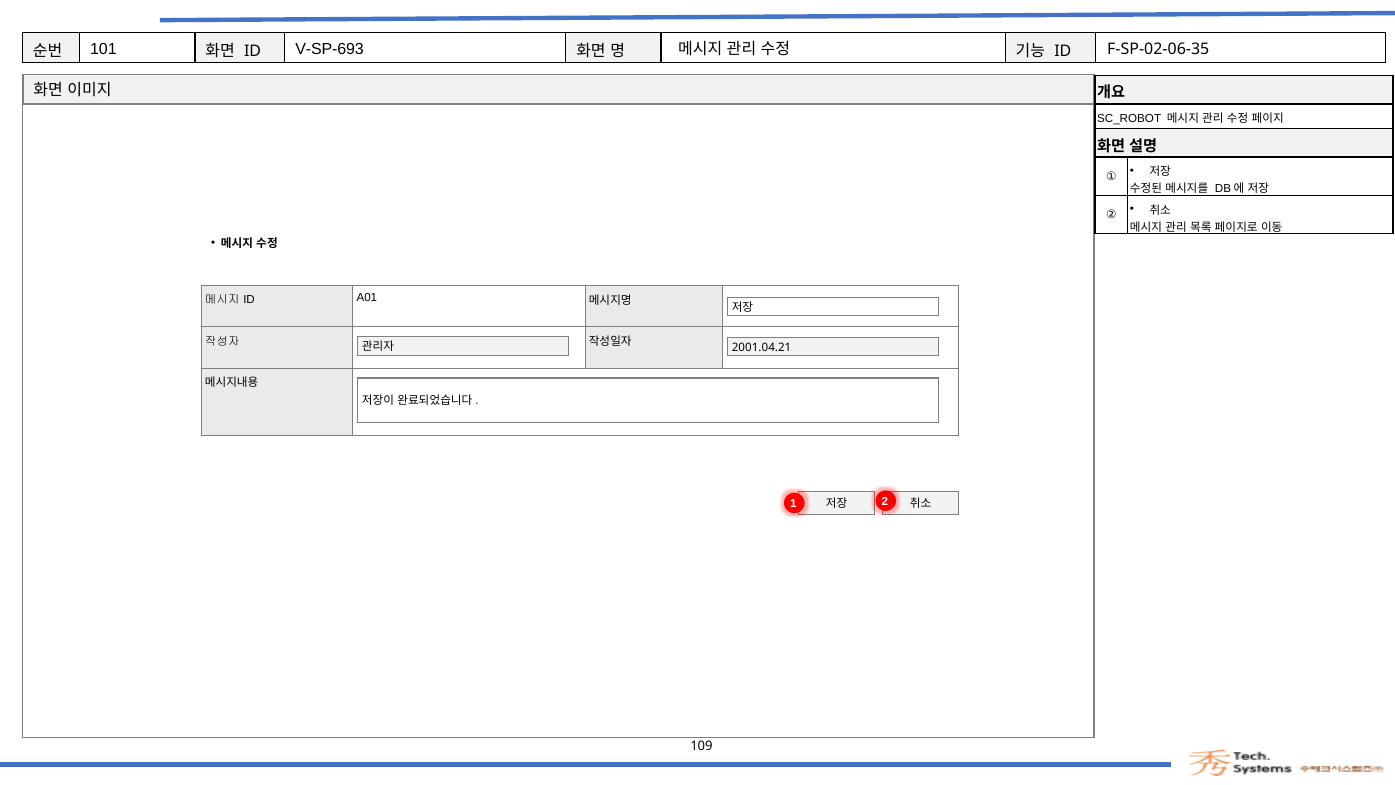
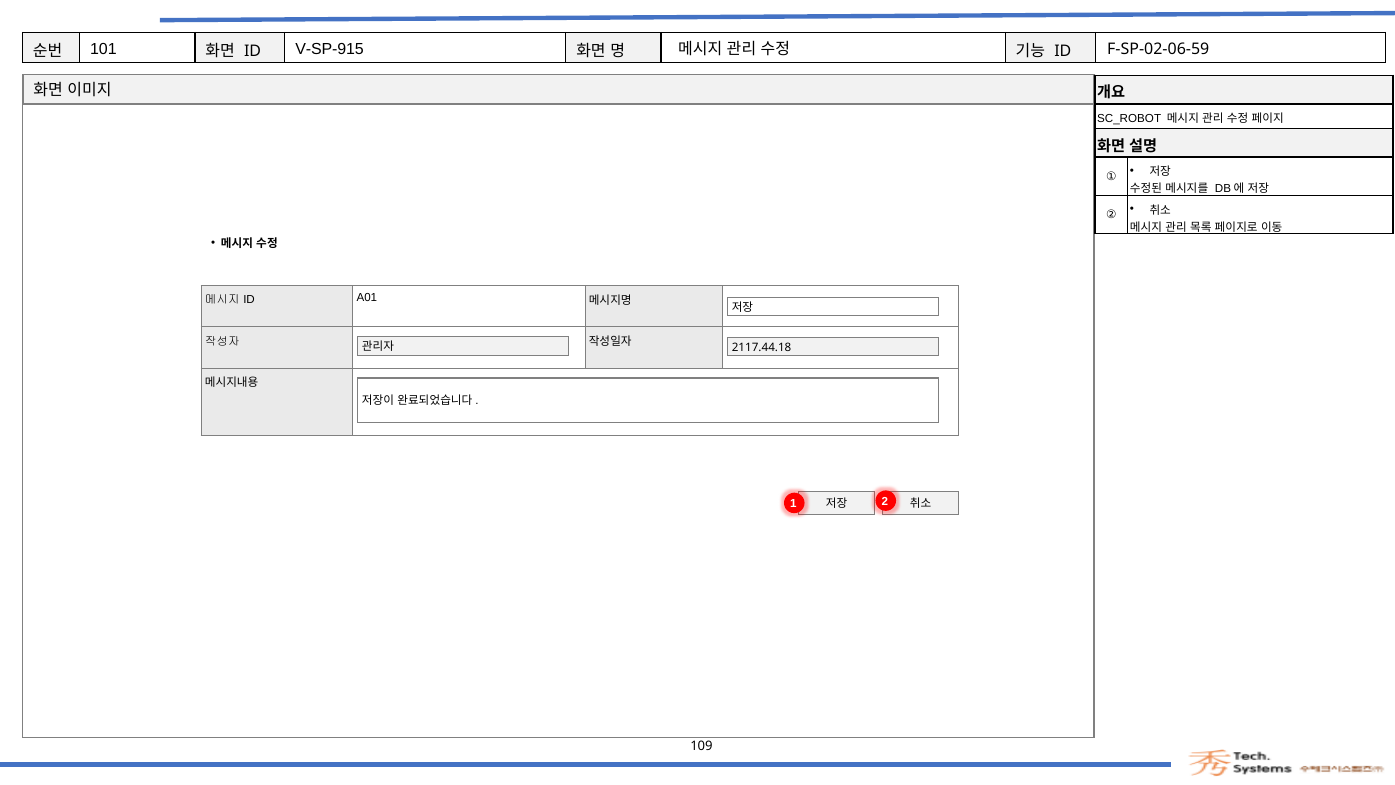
V-SP-693: V-SP-693 -> V-SP-915
F-SP-02-06-35: F-SP-02-06-35 -> F-SP-02-06-59
2001.04.21: 2001.04.21 -> 2117.44.18
